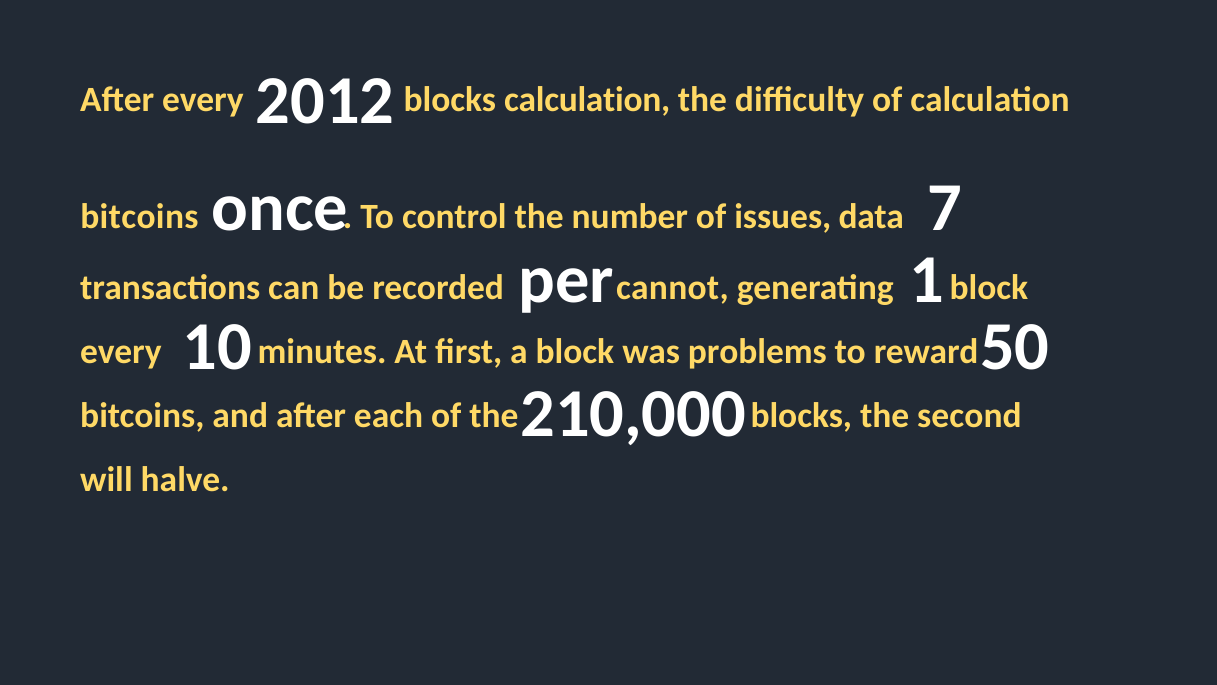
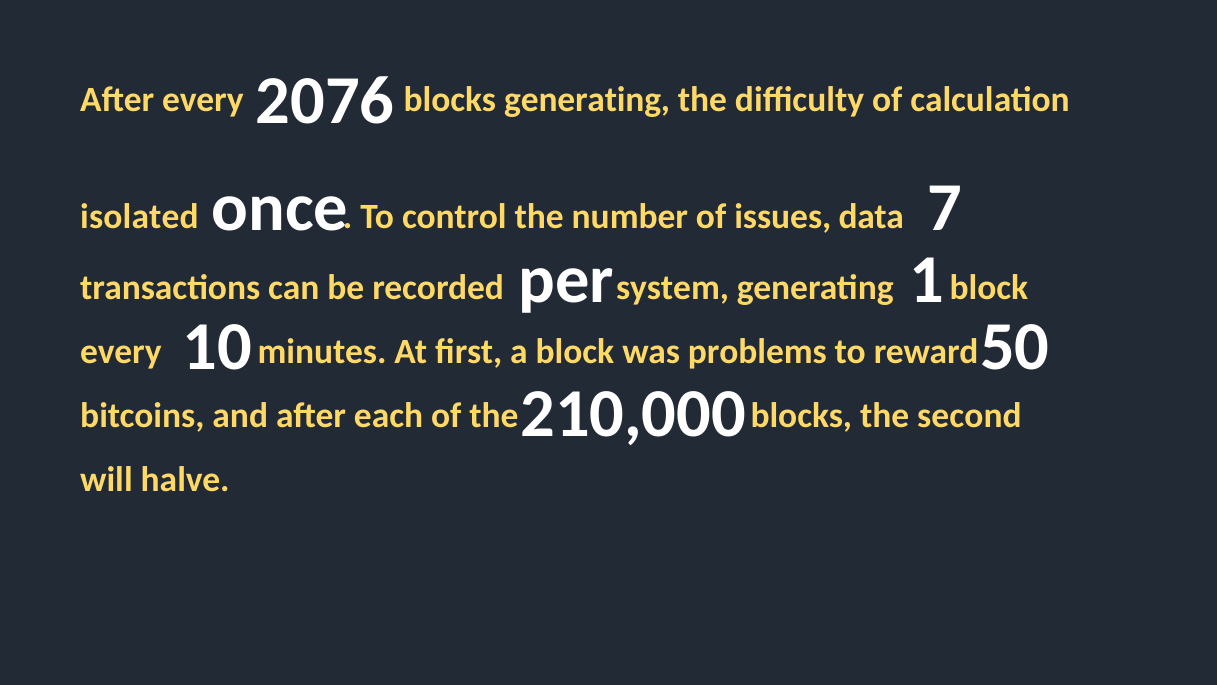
2012: 2012 -> 2076
blocks calculation: calculation -> generating
bitcoins at (139, 217): bitcoins -> isolated
cannot: cannot -> system
